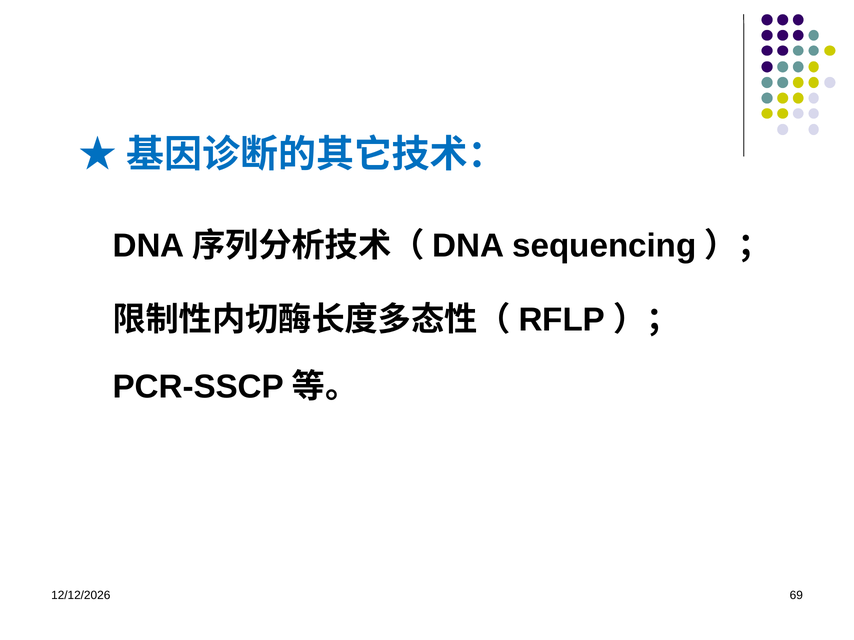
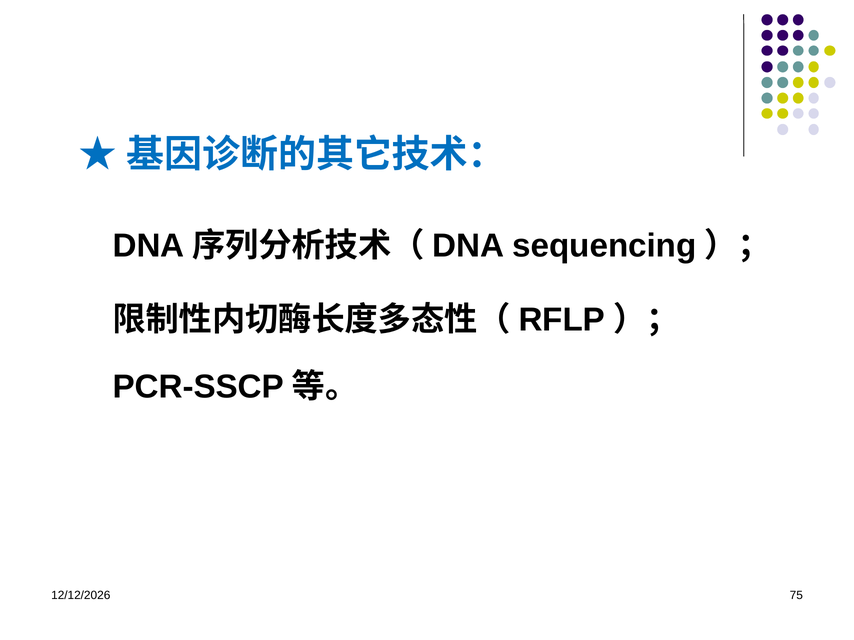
69: 69 -> 75
